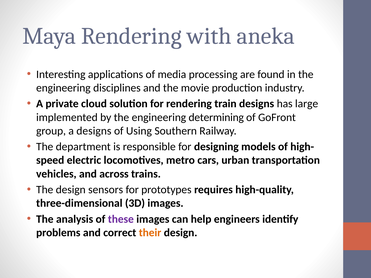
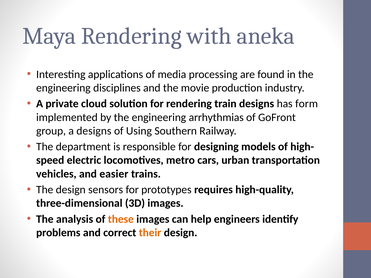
large: large -> form
determining: determining -> arrhythmias
across: across -> easier
these colour: purple -> orange
